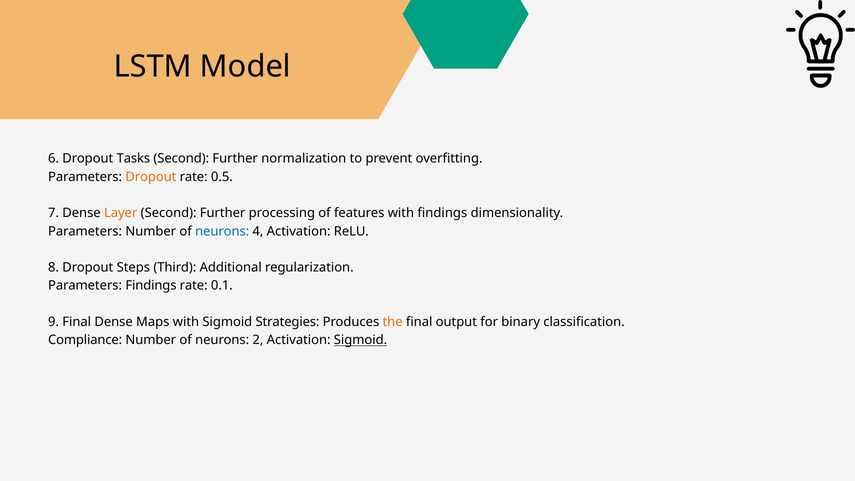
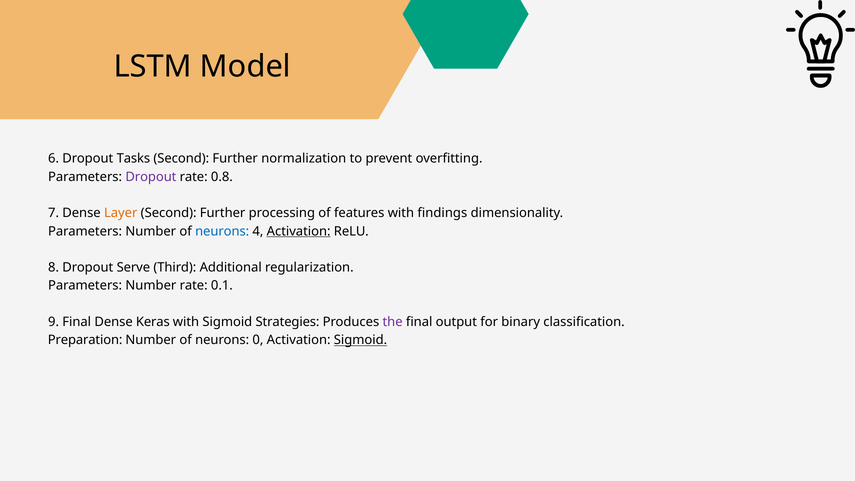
Dropout at (151, 177) colour: orange -> purple
0.5: 0.5 -> 0.8
Activation at (299, 231) underline: none -> present
Steps: Steps -> Serve
Findings at (151, 286): Findings -> Number
Maps: Maps -> Keras
the colour: orange -> purple
Compliance: Compliance -> Preparation
2: 2 -> 0
